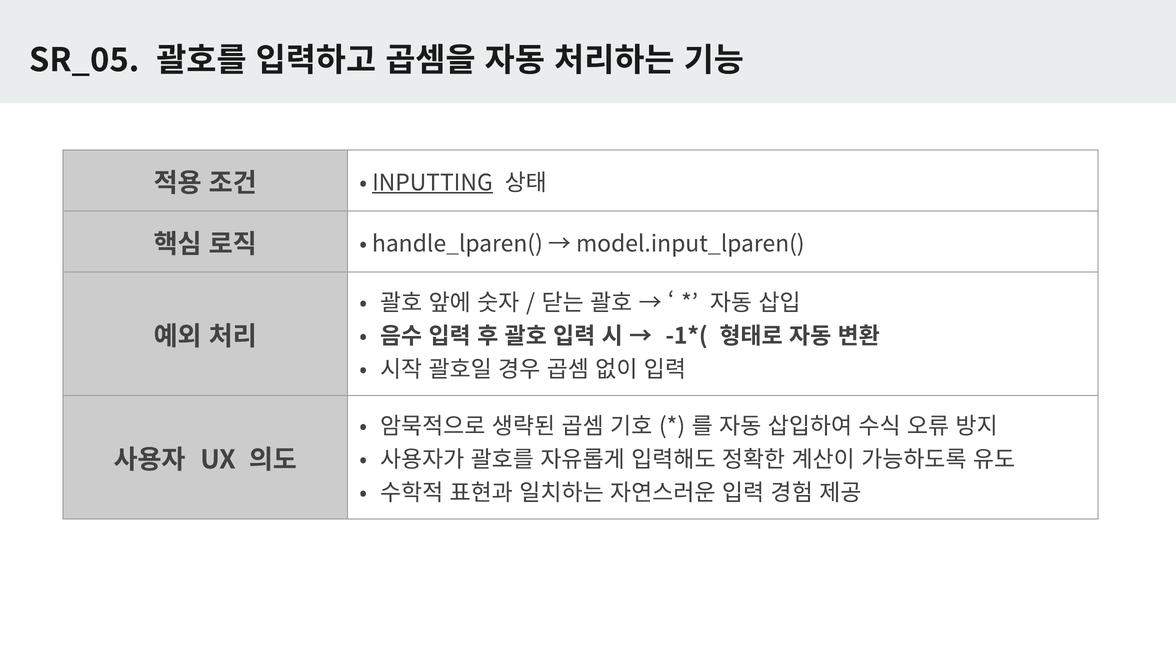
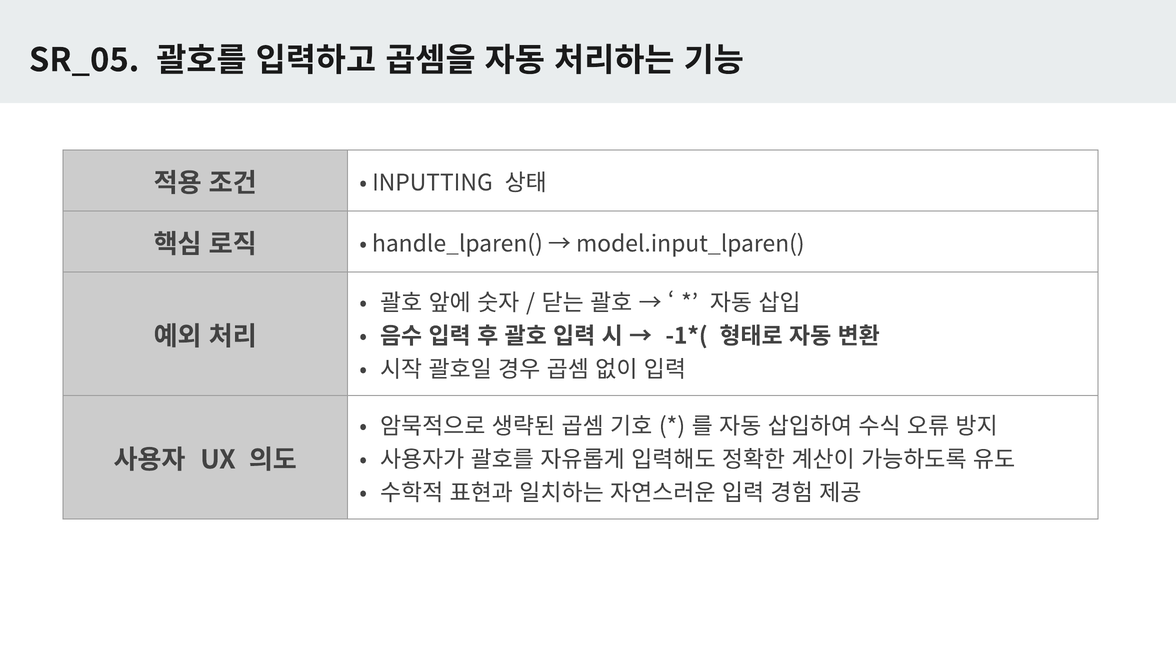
INPUTTING underline: present -> none
